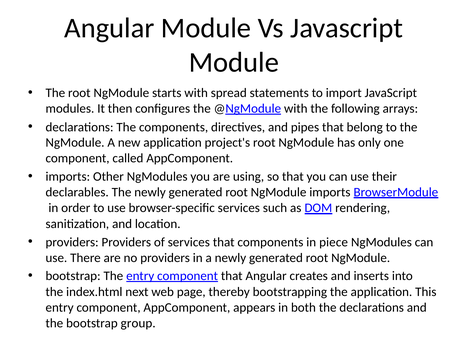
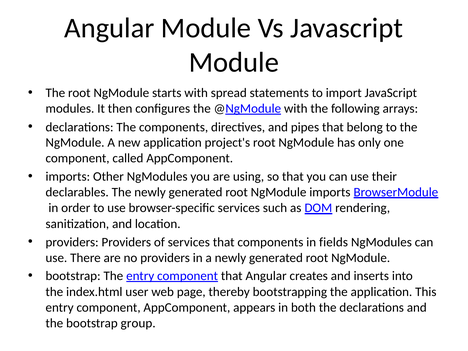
piece: piece -> fields
next: next -> user
